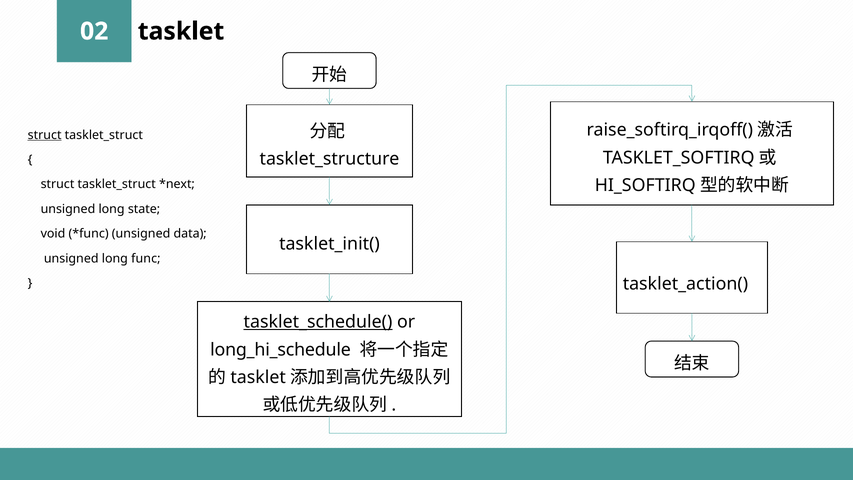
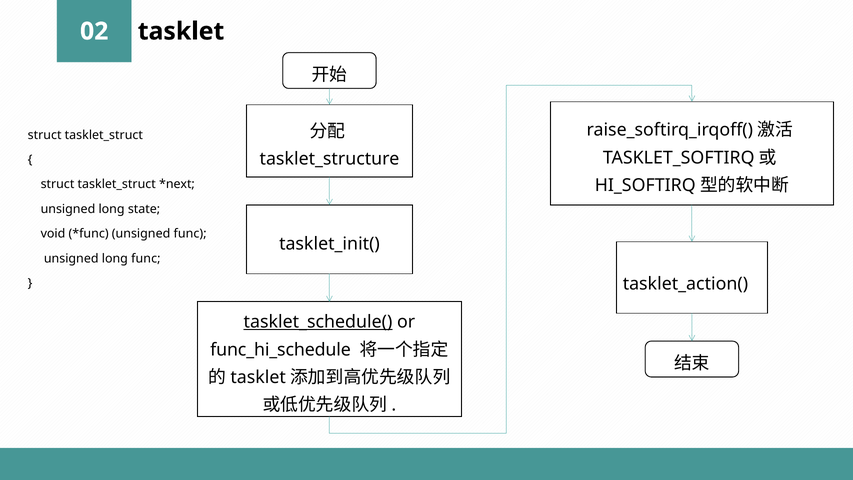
struct at (45, 135) underline: present -> none
unsigned data: data -> func
long_hi_schedule: long_hi_schedule -> func_hi_schedule
